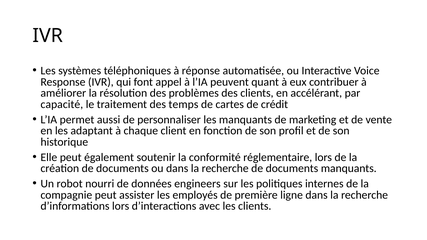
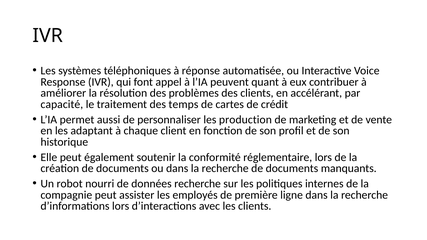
les manquants: manquants -> production
données engineers: engineers -> recherche
